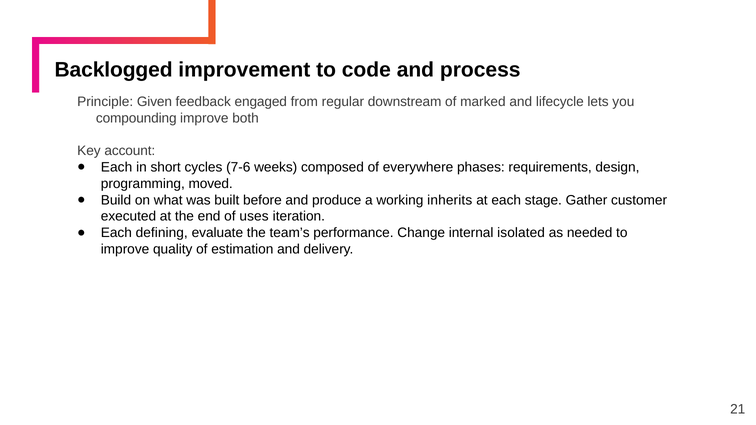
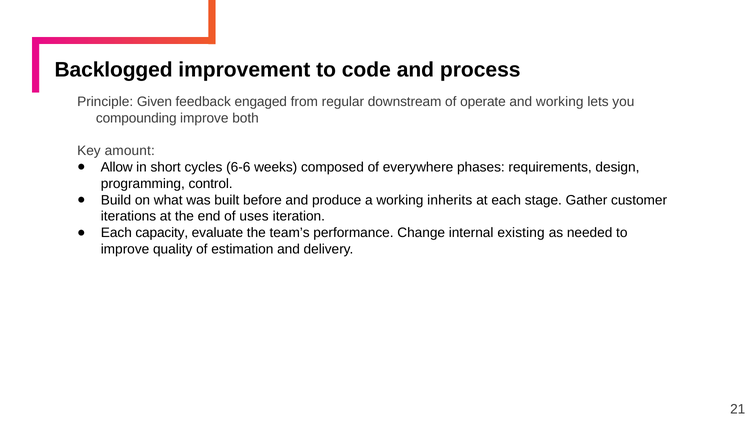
marked: marked -> operate
and lifecycle: lifecycle -> working
account: account -> amount
Each at (117, 167): Each -> Allow
7-6: 7-6 -> 6-6
moved: moved -> control
executed: executed -> iterations
defining: defining -> capacity
isolated: isolated -> existing
